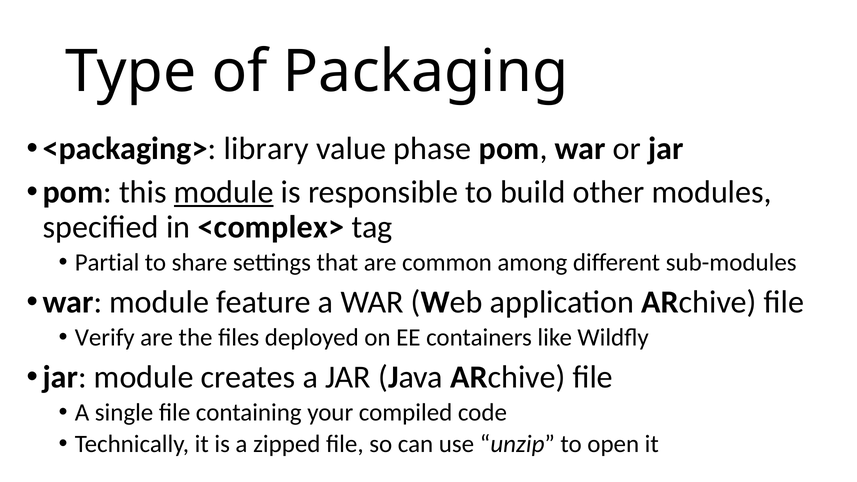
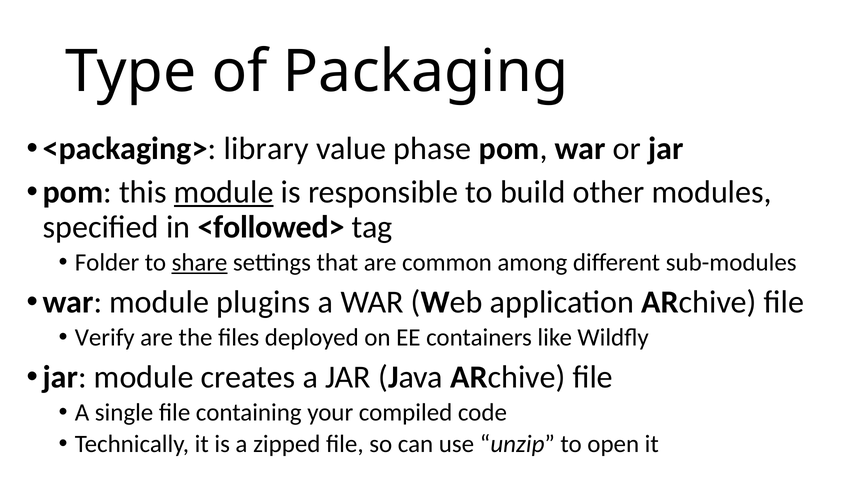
<complex>: <complex> -> <followed>
Partial: Partial -> Folder
share underline: none -> present
feature: feature -> plugins
